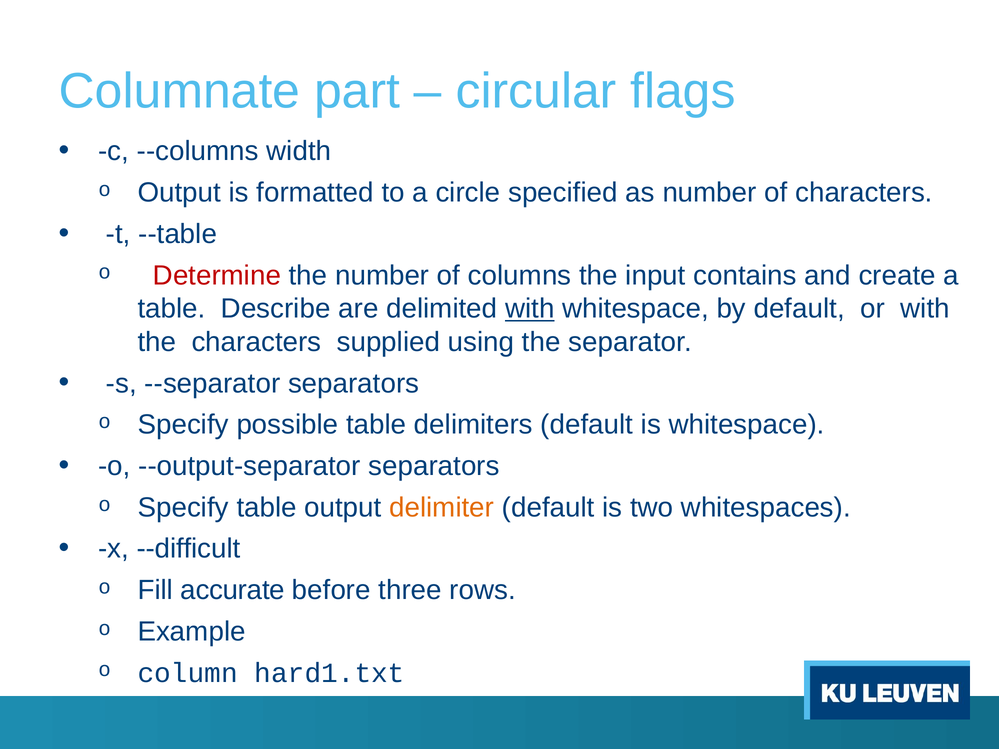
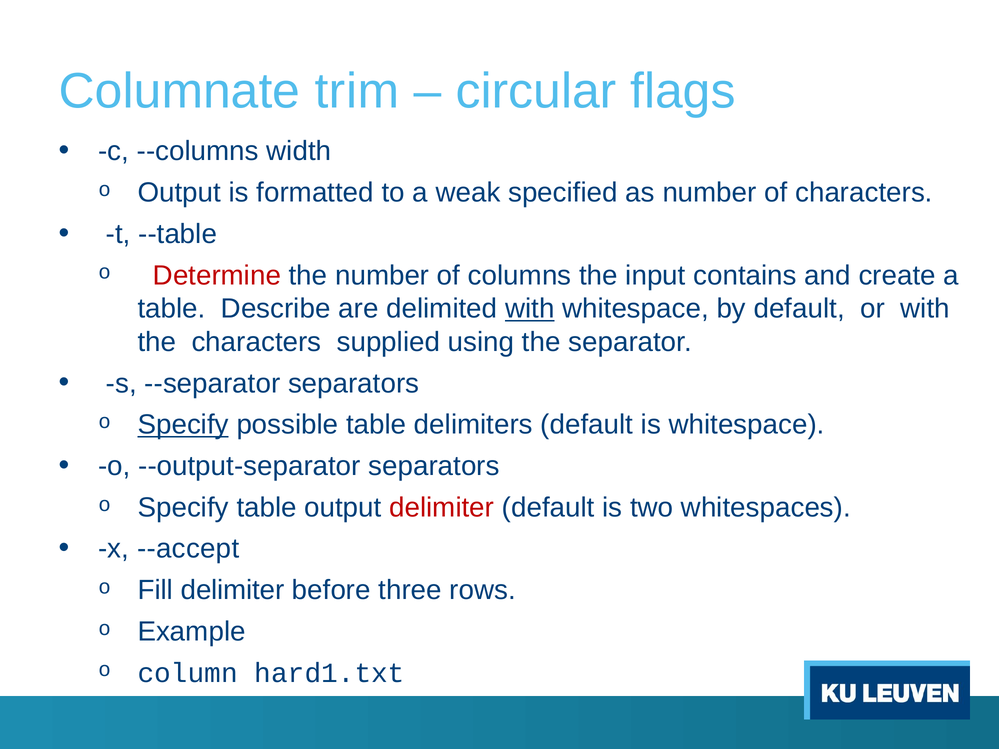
part: part -> trim
circle: circle -> weak
Specify at (183, 425) underline: none -> present
delimiter at (442, 508) colour: orange -> red
--difficult: --difficult -> --accept
Fill accurate: accurate -> delimiter
